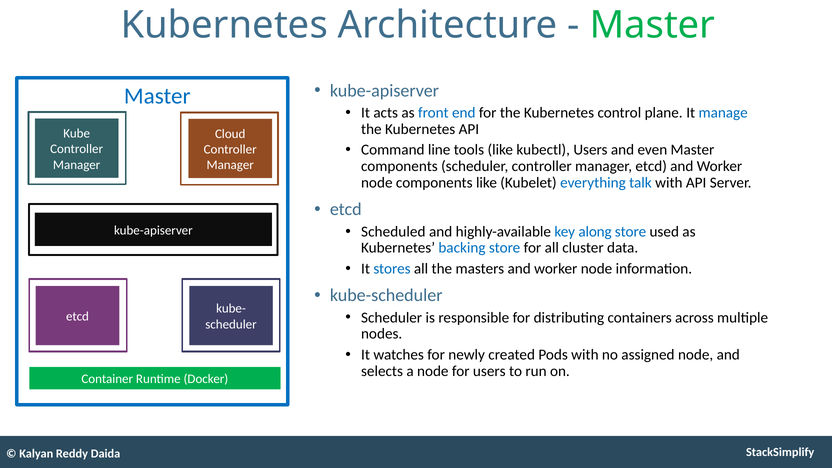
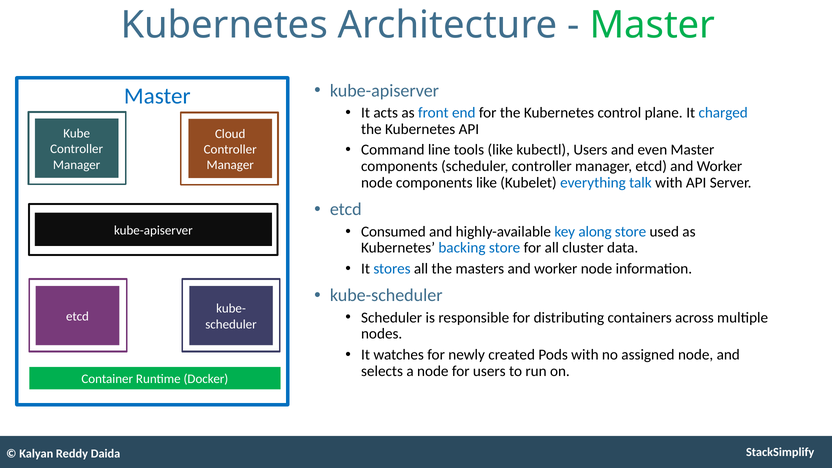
manage: manage -> charged
Scheduled: Scheduled -> Consumed
